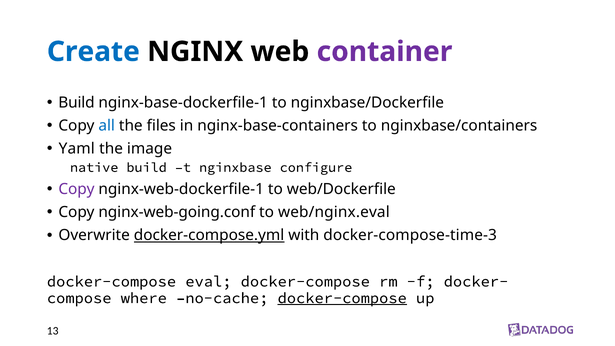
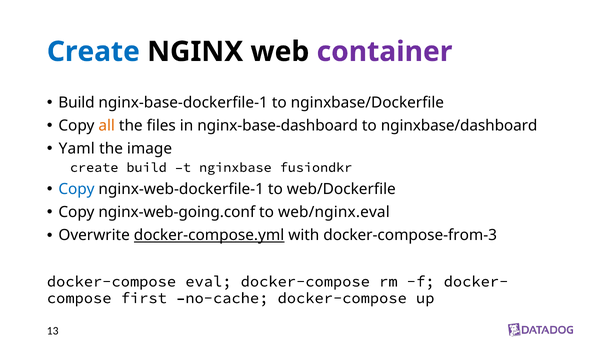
all colour: blue -> orange
nginx-base-containers: nginx-base-containers -> nginx-base-dashboard
nginxbase/containers: nginxbase/containers -> nginxbase/dashboard
native at (94, 167): native -> create
configure: configure -> fusiondkr
Copy at (76, 189) colour: purple -> blue
docker-compose-time-3: docker-compose-time-3 -> docker-compose-from-3
where: where -> first
docker-compose at (342, 298) underline: present -> none
